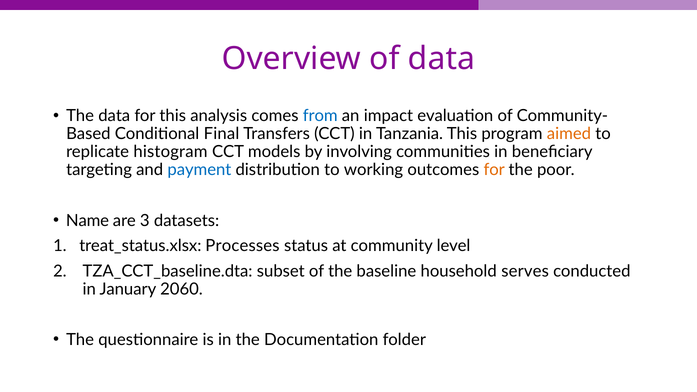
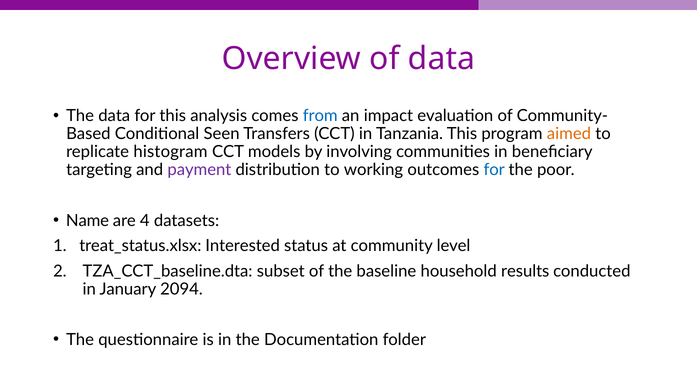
Final: Final -> Seen
payment colour: blue -> purple
for at (494, 170) colour: orange -> blue
3: 3 -> 4
Processes: Processes -> Interested
serves: serves -> results
2060: 2060 -> 2094
